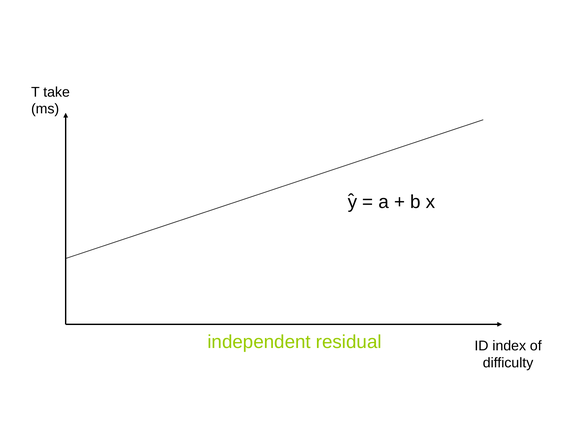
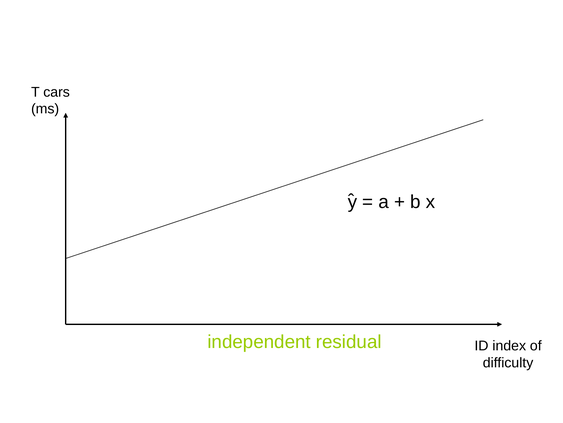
take: take -> cars
